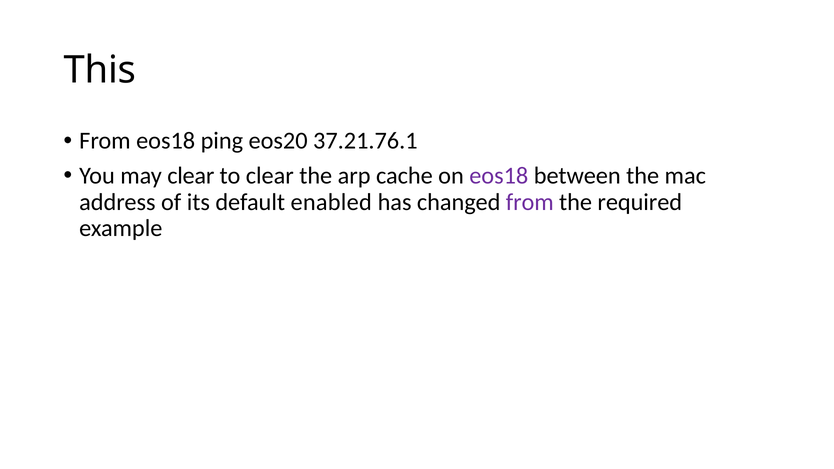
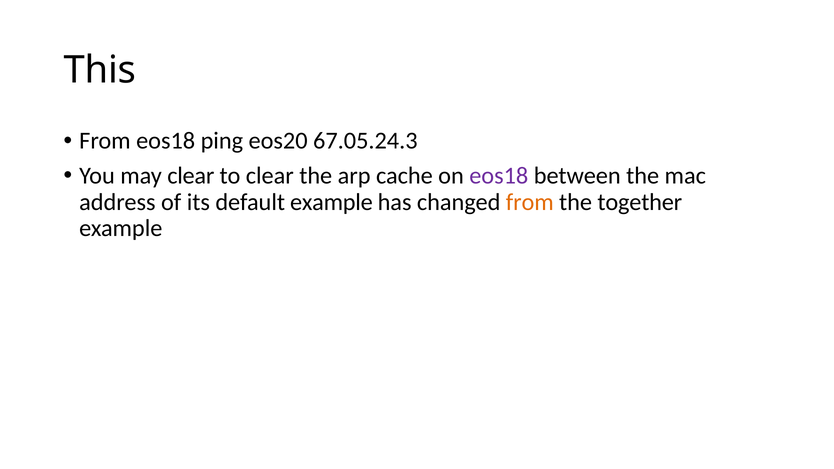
37.21.76.1: 37.21.76.1 -> 67.05.24.3
default enabled: enabled -> example
from at (530, 202) colour: purple -> orange
required: required -> together
